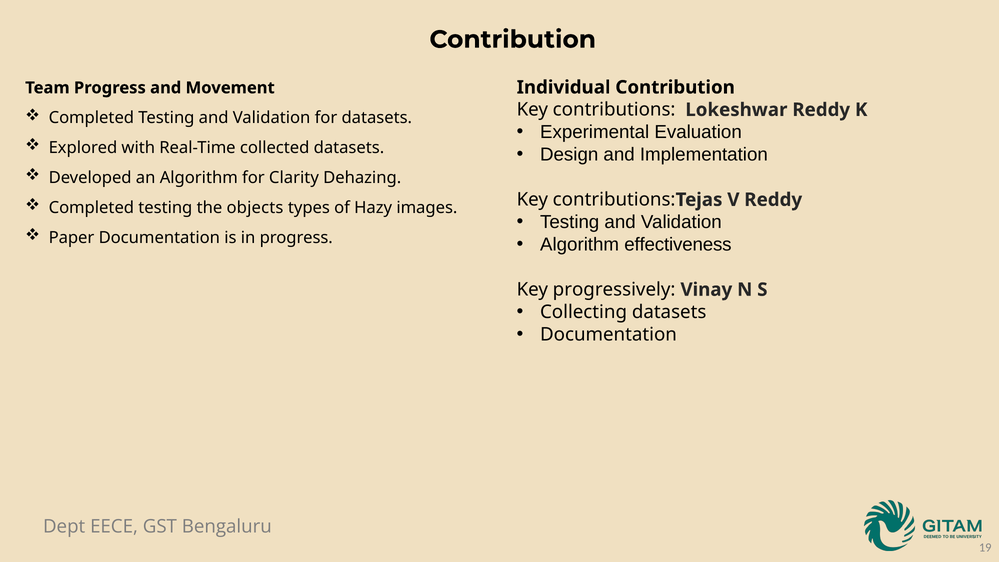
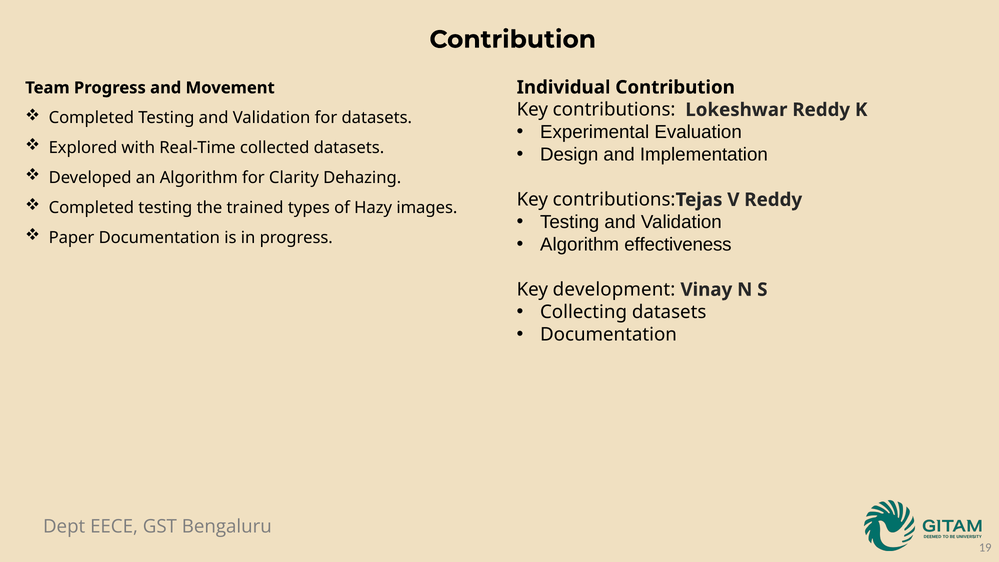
objects: objects -> trained
progressively: progressively -> development
